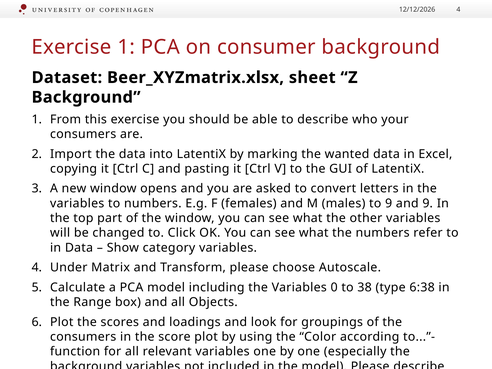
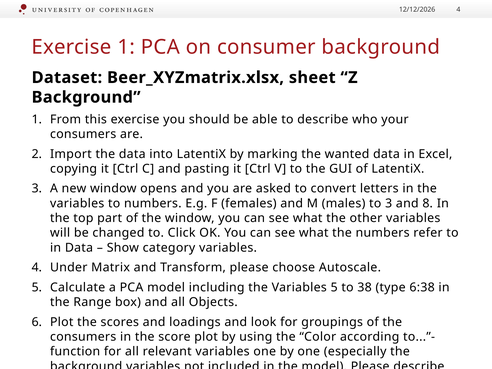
to 9: 9 -> 3
and 9: 9 -> 8
Variables 0: 0 -> 5
